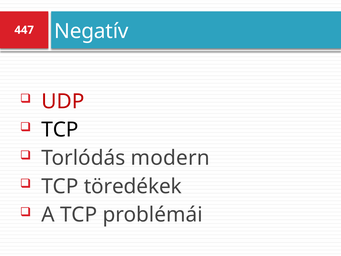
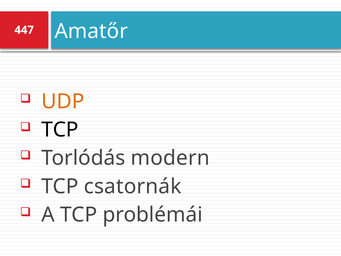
Negatív: Negatív -> Amatőr
UDP colour: red -> orange
töredékek: töredékek -> csatornák
